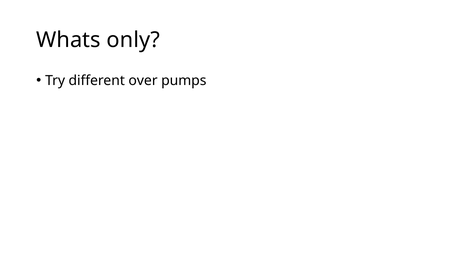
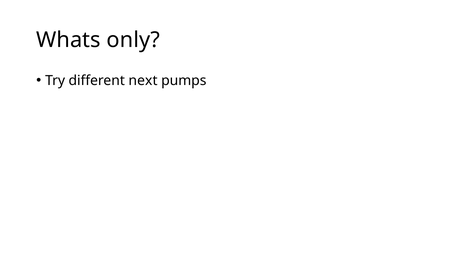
over: over -> next
